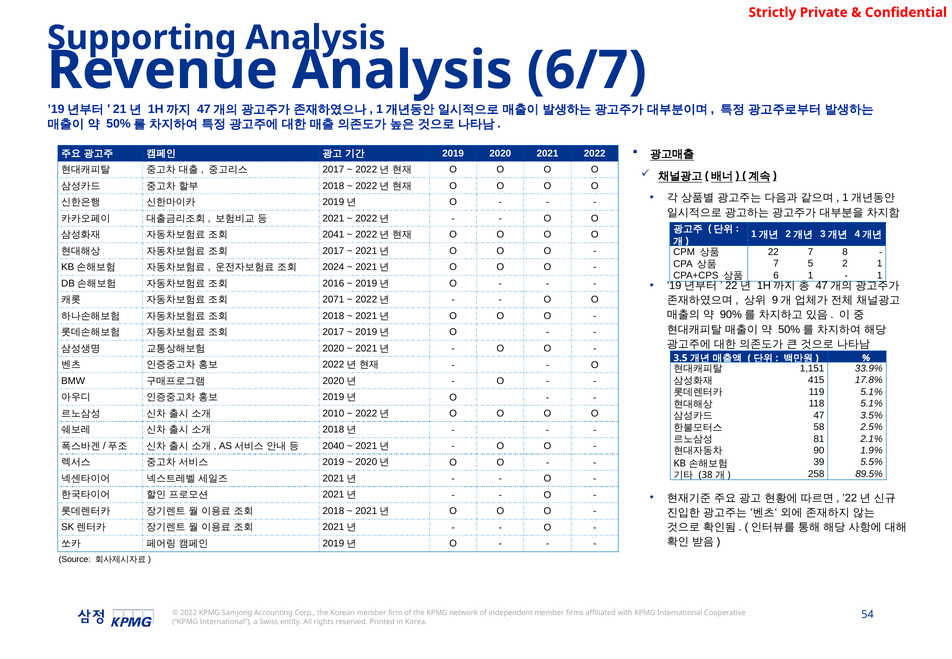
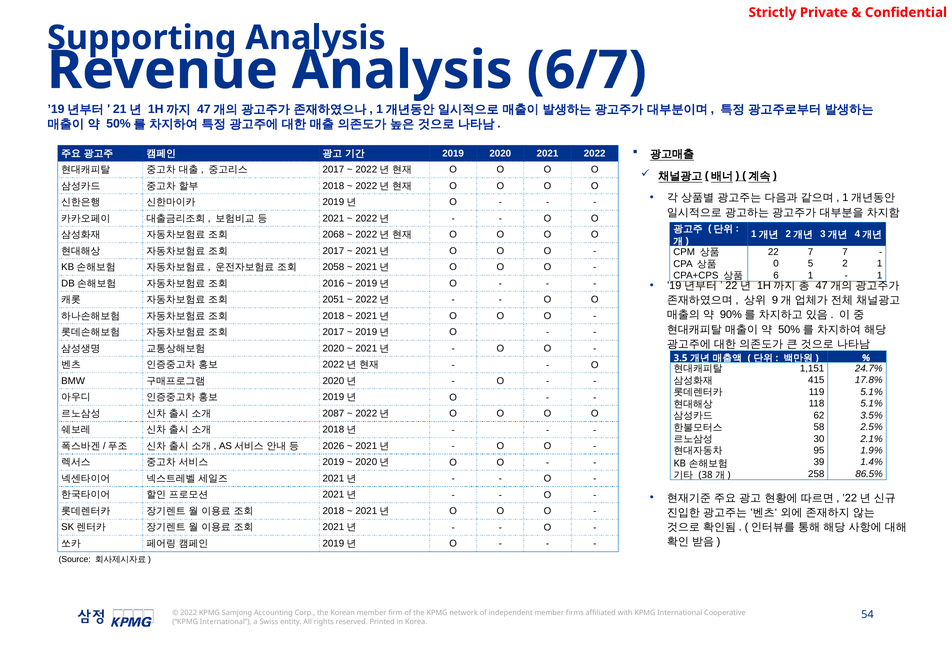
2041: 2041 -> 2068
7 8: 8 -> 7
7 at (776, 264): 7 -> 0
2024: 2024 -> 2058
2071: 2071 -> 2051
33.9%: 33.9% -> 24.7%
2010: 2010 -> 2087
47: 47 -> 62
81: 81 -> 30
2040: 2040 -> 2026
90: 90 -> 95
5.5%: 5.5% -> 1.4%
89.5%: 89.5% -> 86.5%
